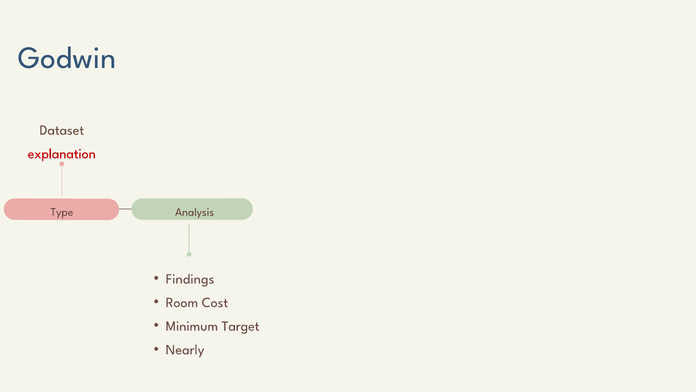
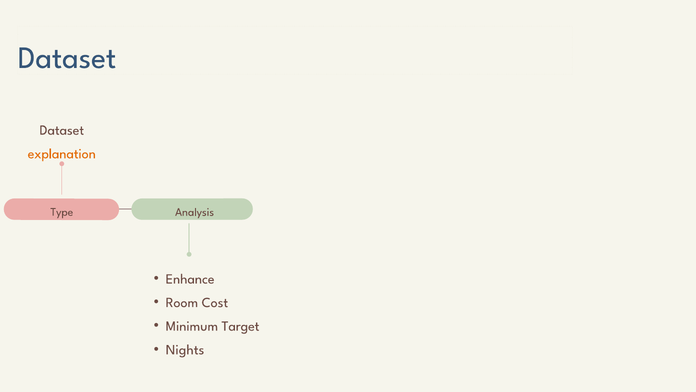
Godwin at (67, 58): Godwin -> Dataset
explanation colour: red -> orange
Findings: Findings -> Enhance
Nearly: Nearly -> Nights
